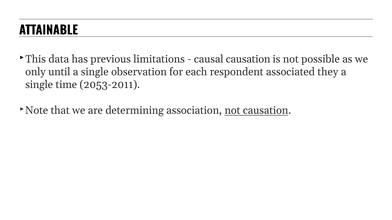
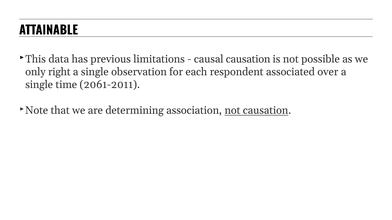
until: until -> right
they: they -> over
2053-2011: 2053-2011 -> 2061-2011
